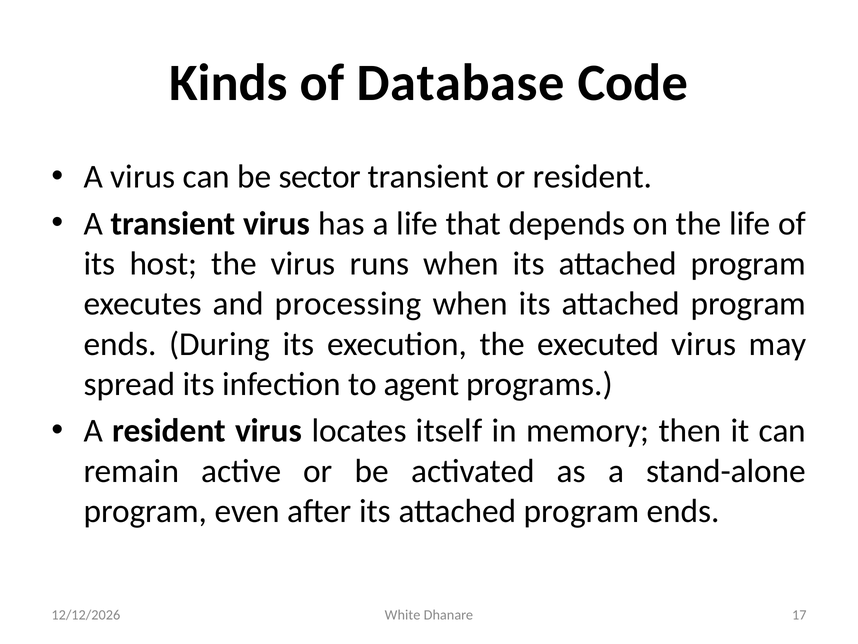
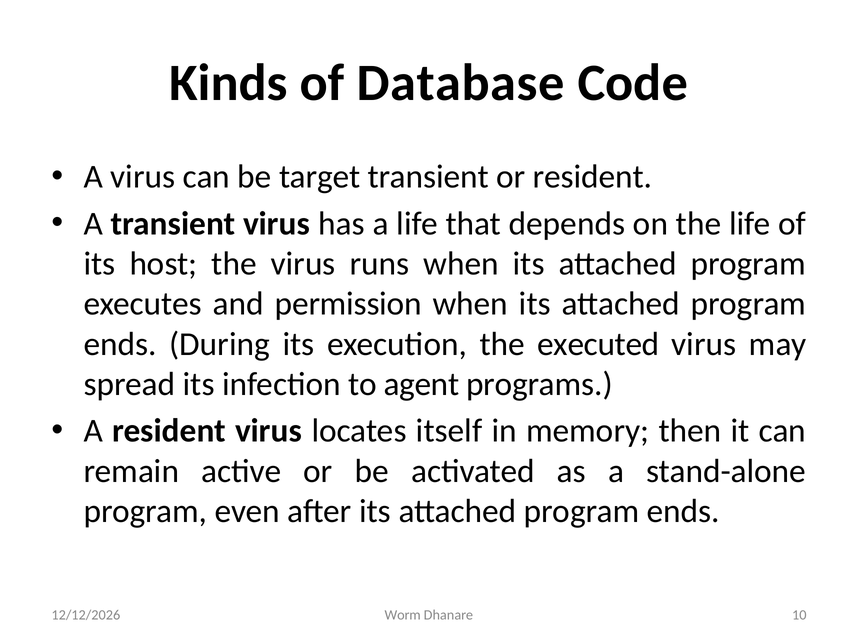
sector: sector -> target
processing: processing -> permission
White: White -> Worm
17: 17 -> 10
